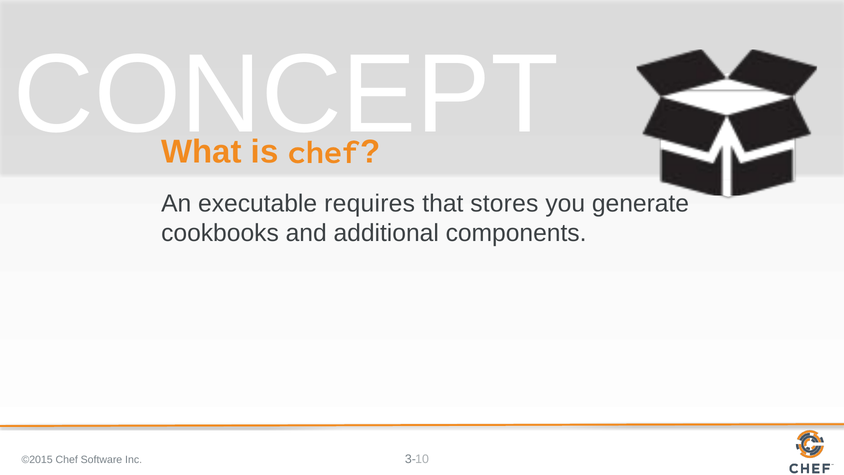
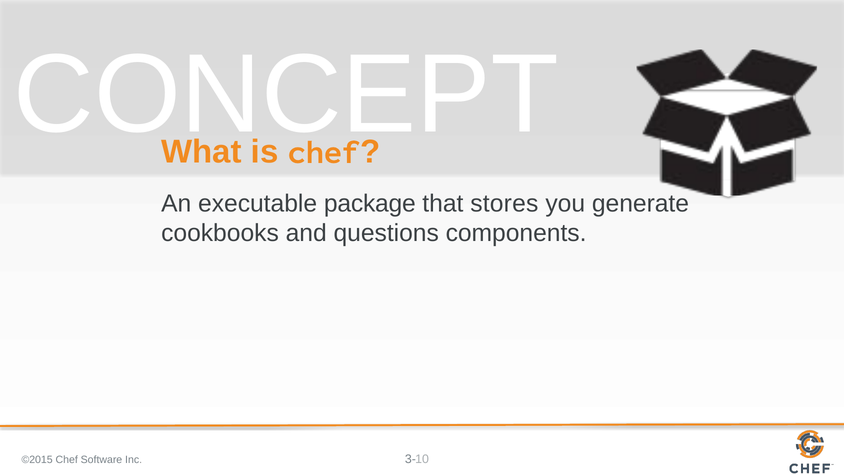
requires: requires -> package
additional: additional -> questions
